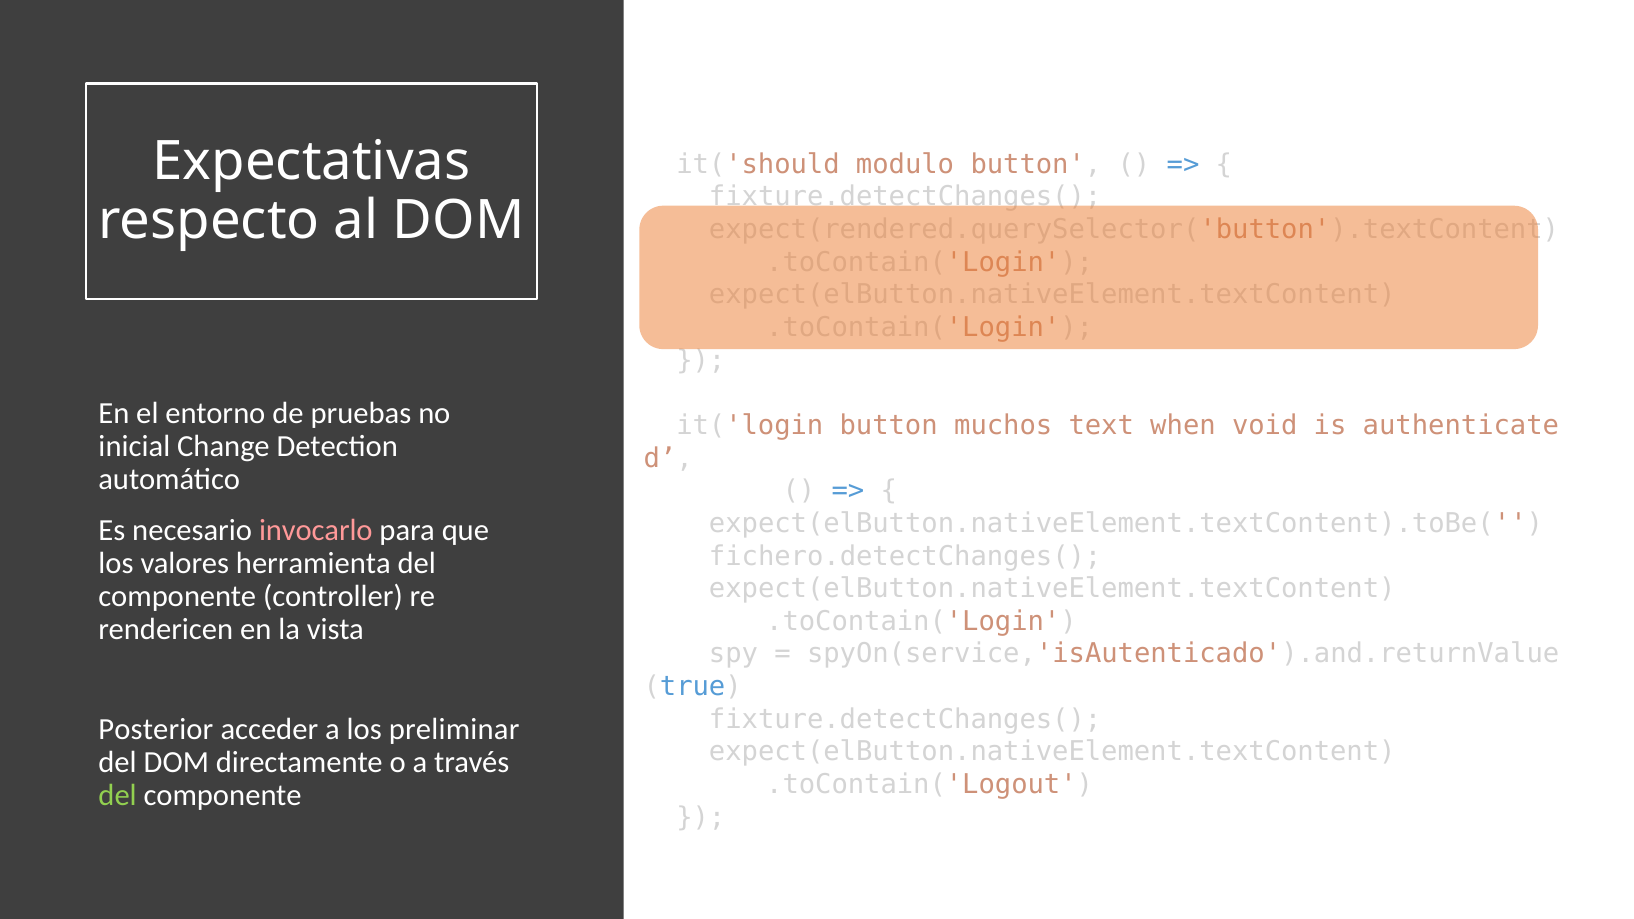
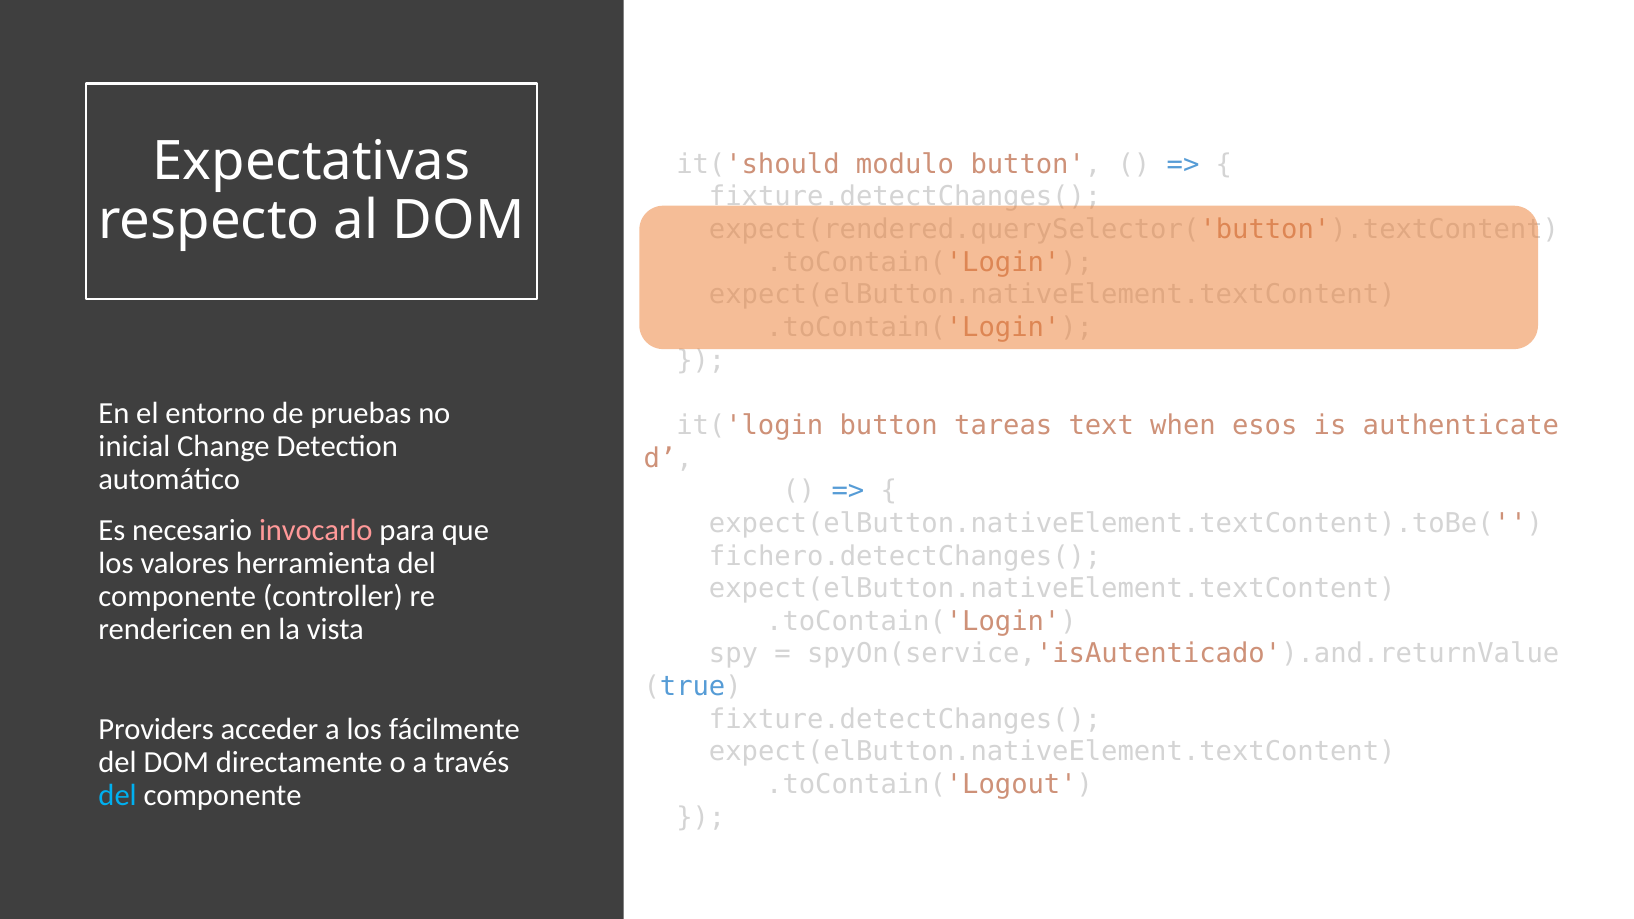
muchos: muchos -> tareas
void: void -> esos
Posterior: Posterior -> Providers
preliminar: preliminar -> fácilmente
del at (118, 796) colour: light green -> light blue
